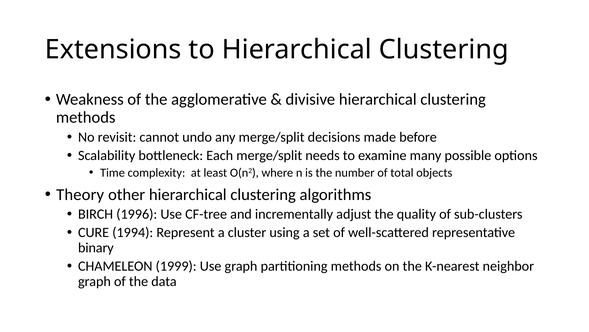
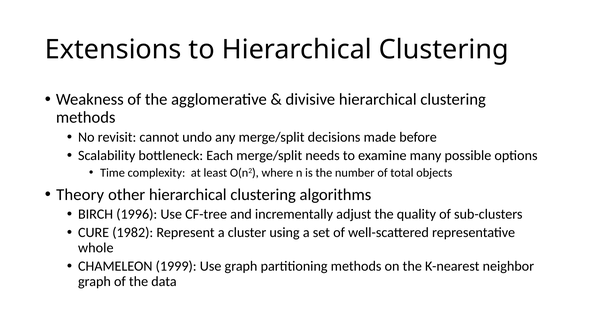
1994: 1994 -> 1982
binary: binary -> whole
